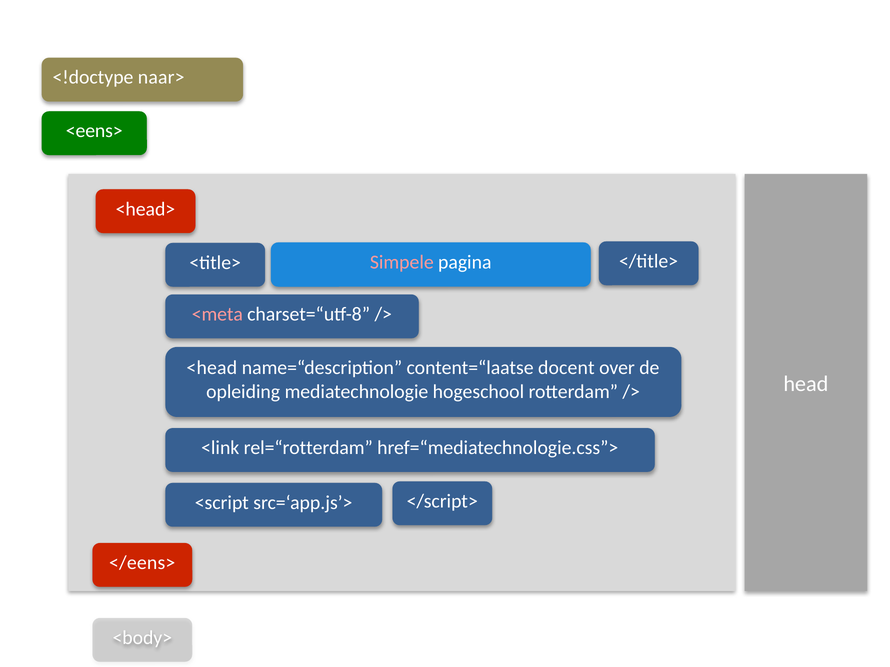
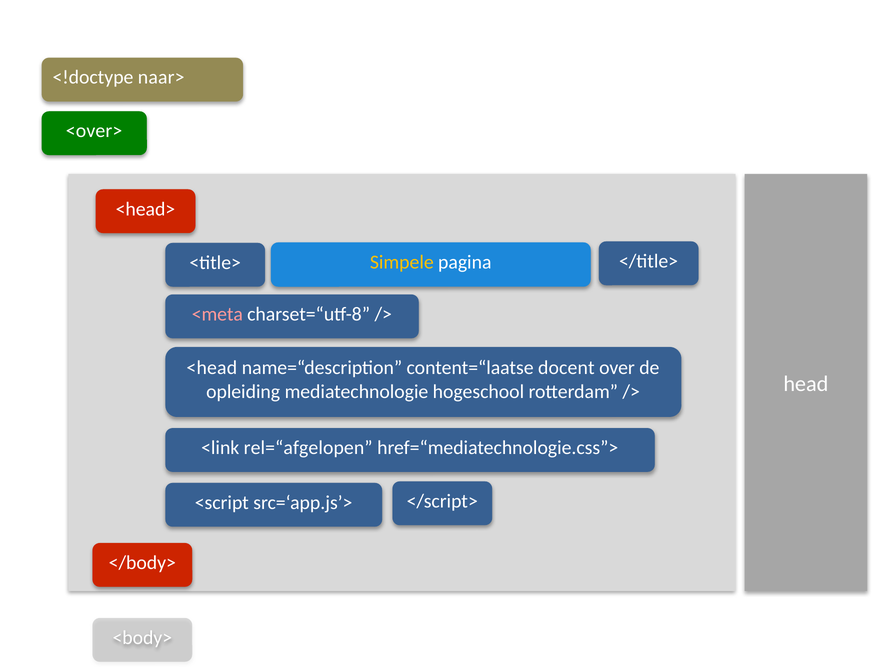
<eens>: <eens> -> <over>
Simpele colour: pink -> yellow
rel=“rotterdam: rel=“rotterdam -> rel=“afgelopen
</eens>: </eens> -> </body>
